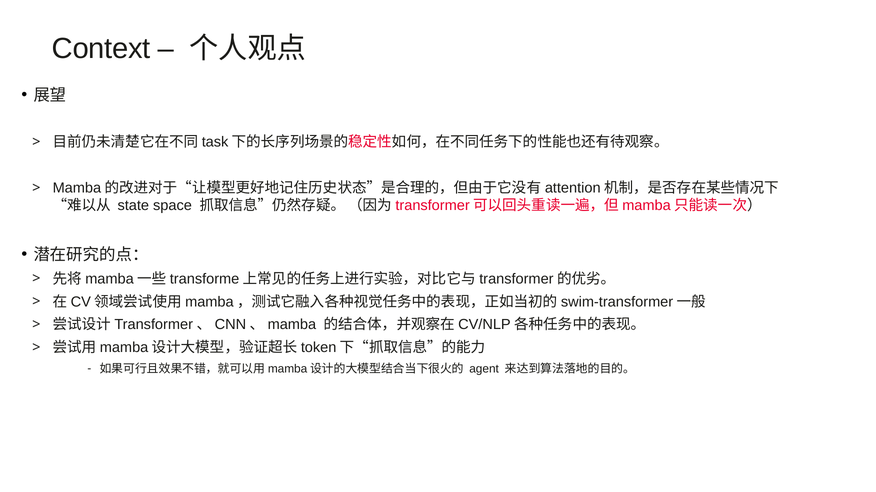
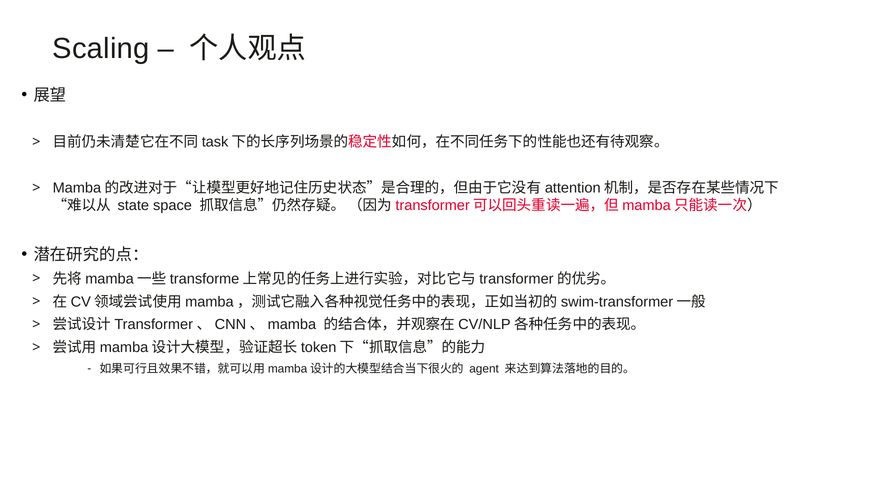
Context: Context -> Scaling
